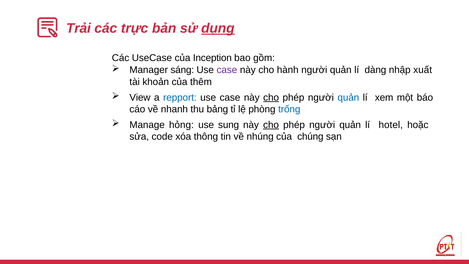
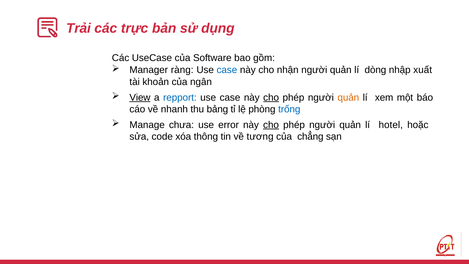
dụng underline: present -> none
Inception: Inception -> Software
sáng: sáng -> ràng
case at (227, 70) colour: purple -> blue
hành: hành -> nhận
dàng: dàng -> dòng
thêm: thêm -> ngân
View underline: none -> present
quản at (348, 97) colour: blue -> orange
hỏng: hỏng -> chưa
sung: sung -> error
nhúng: nhúng -> tương
chúng: chúng -> chẳng
